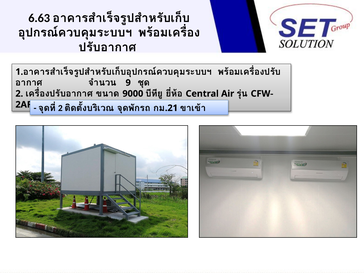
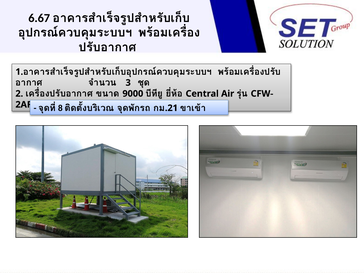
6.63: 6.63 -> 6.67
9: 9 -> 3
2 at (60, 108): 2 -> 8
